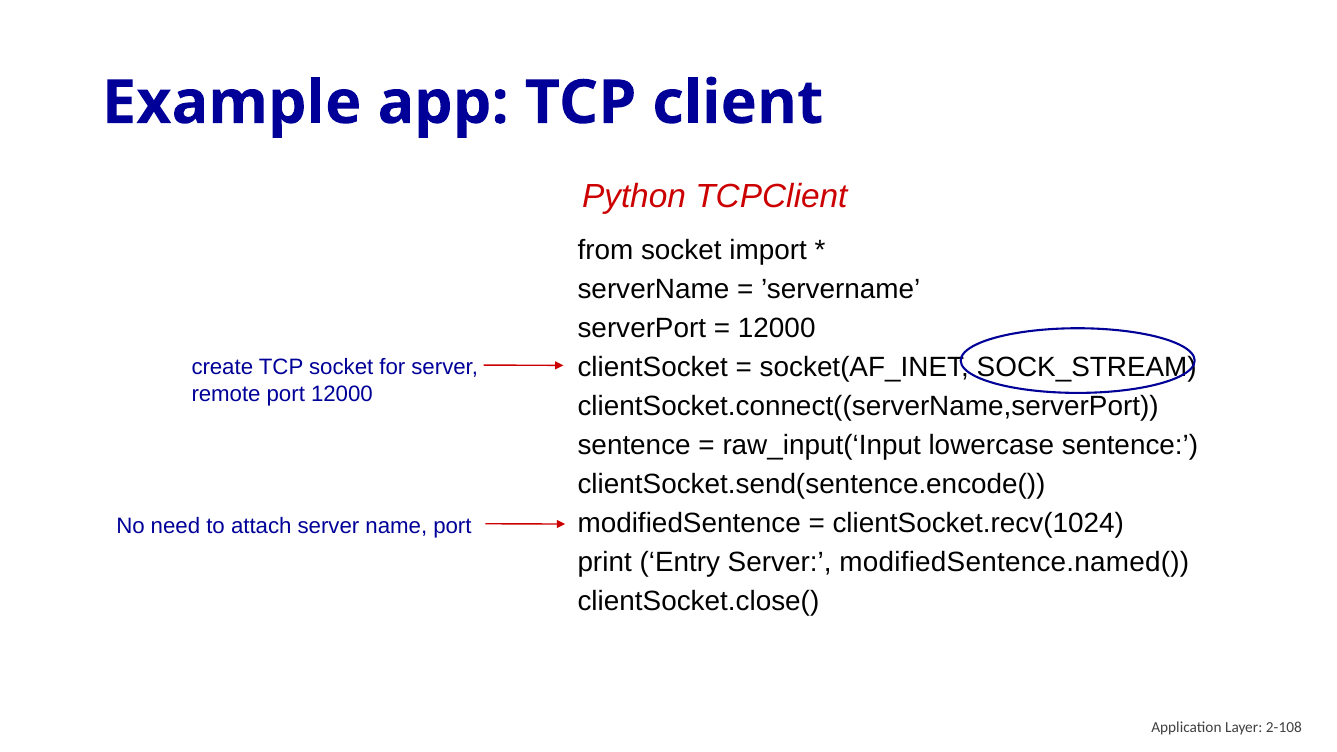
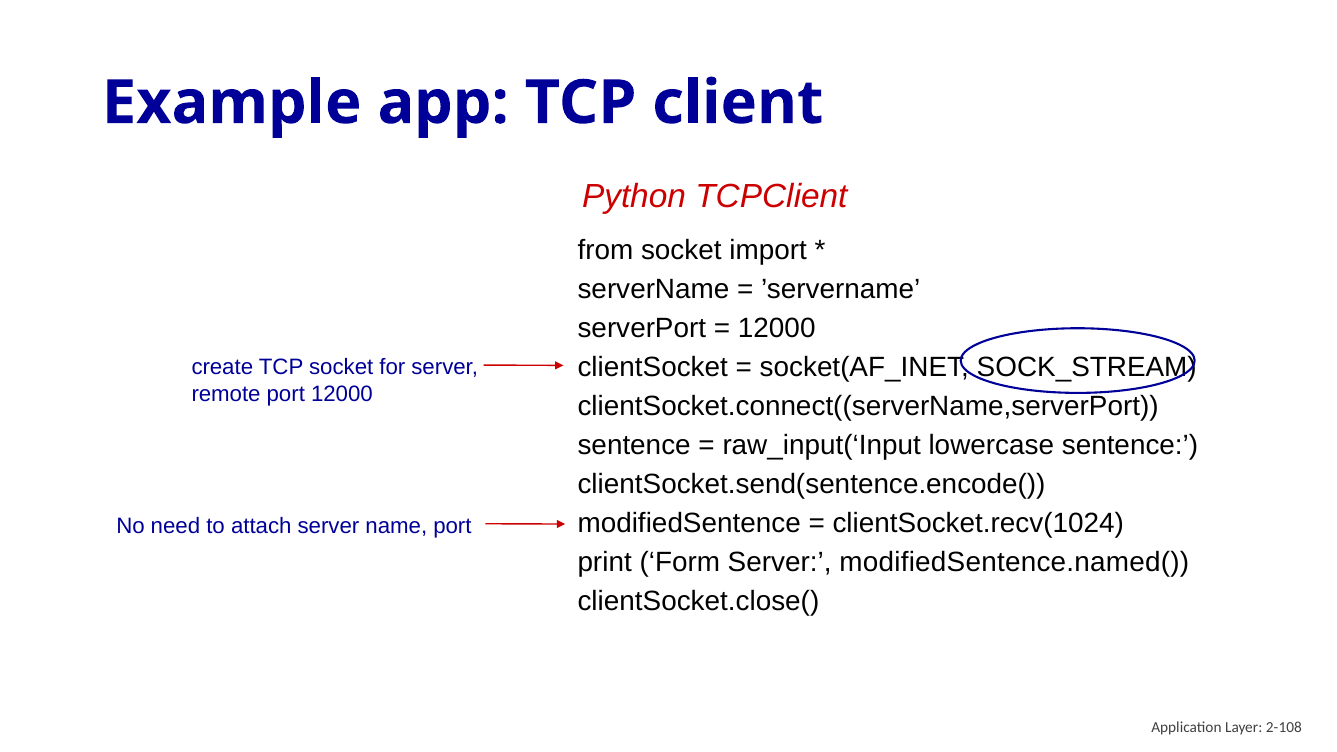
Entry: Entry -> Form
